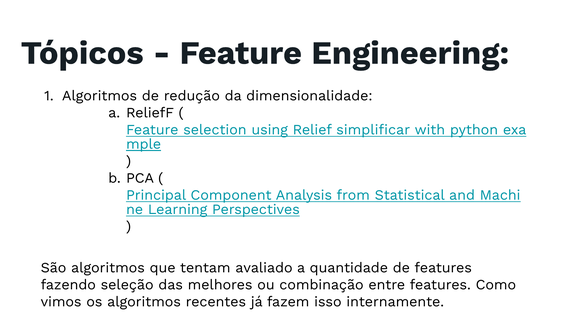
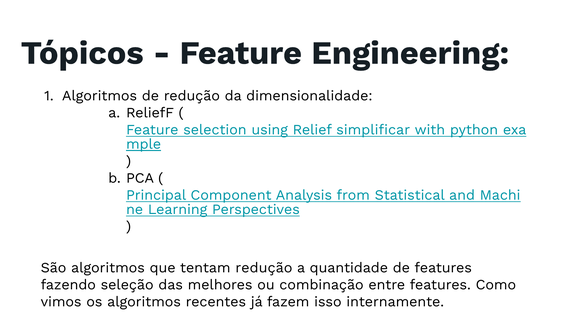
tentam avaliado: avaliado -> redução
